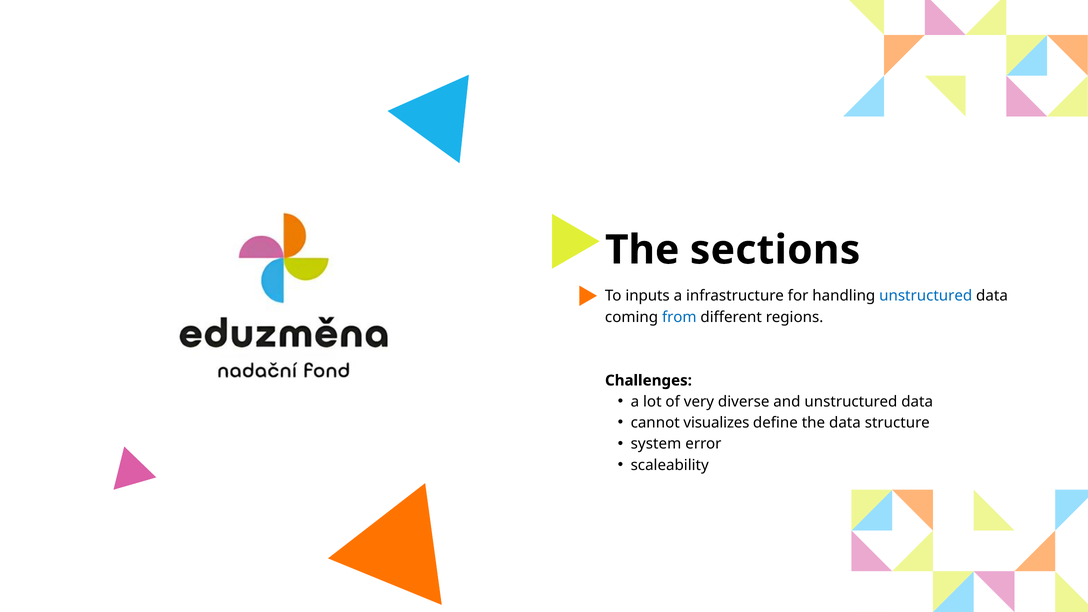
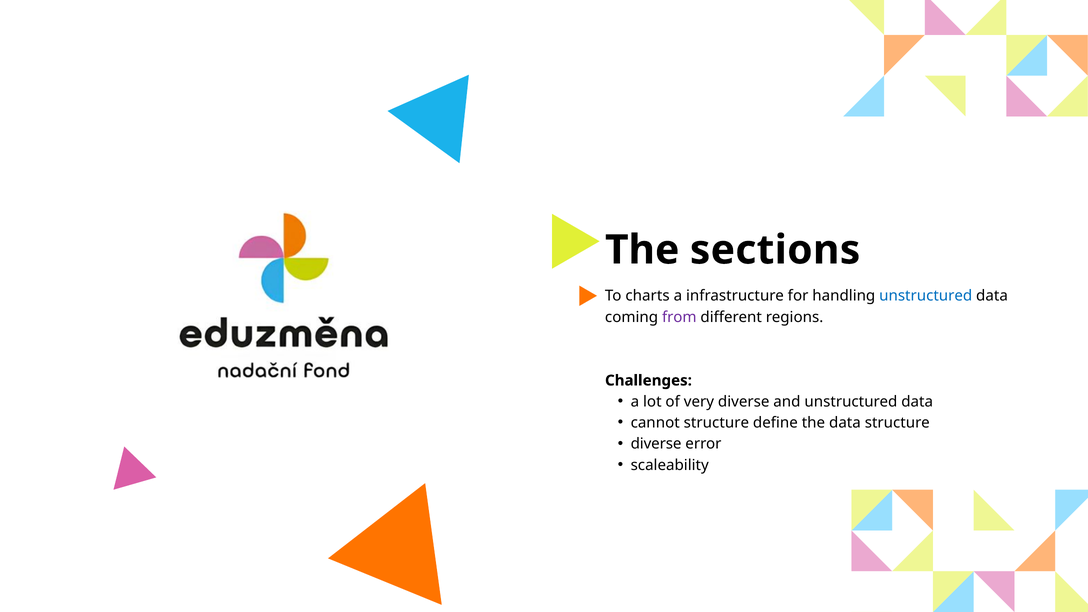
inputs: inputs -> charts
from colour: blue -> purple
cannot visualizes: visualizes -> structure
system at (656, 444): system -> diverse
